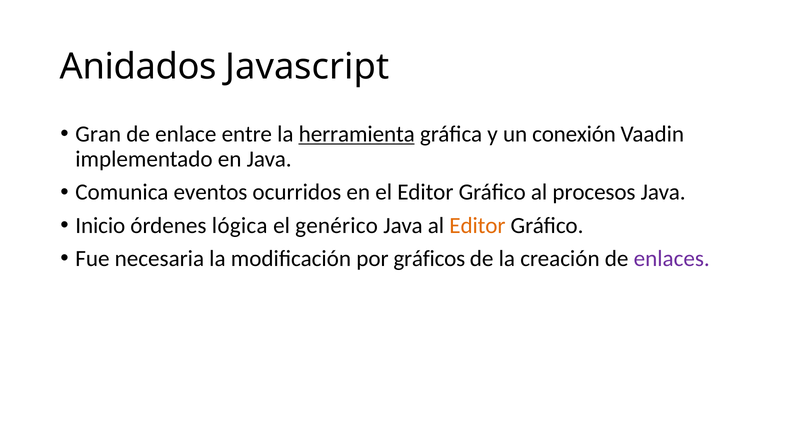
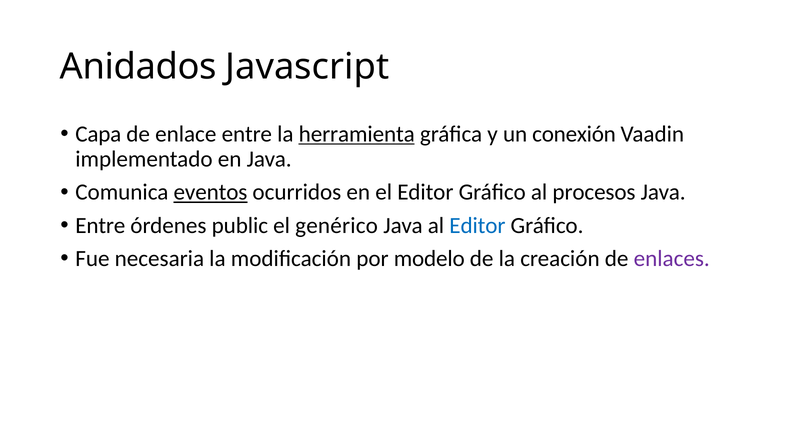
Gran: Gran -> Capa
eventos underline: none -> present
Inicio at (100, 226): Inicio -> Entre
lógica: lógica -> public
Editor at (477, 226) colour: orange -> blue
gráficos: gráficos -> modelo
